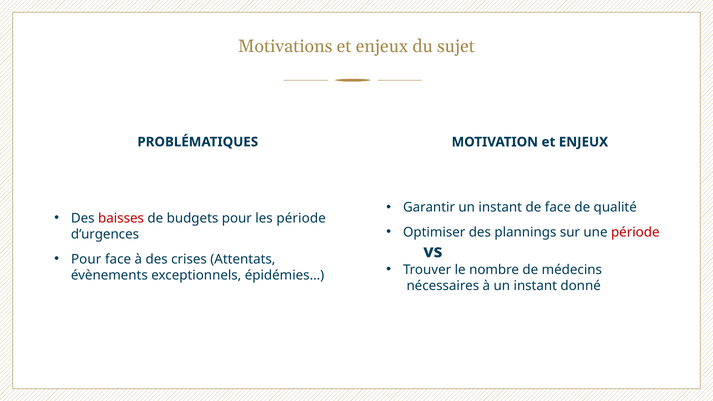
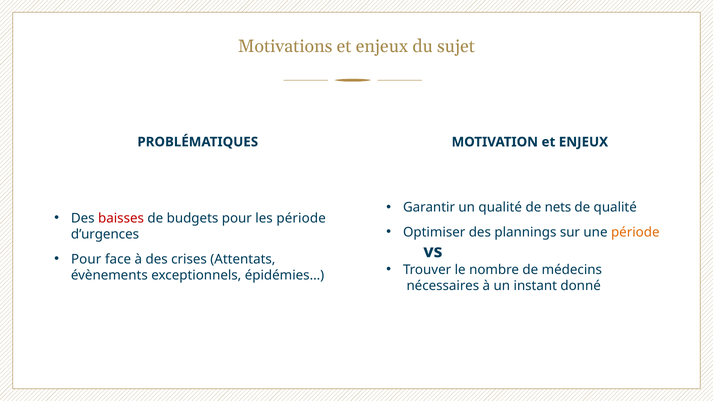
Garantir un instant: instant -> qualité
de face: face -> nets
période at (635, 232) colour: red -> orange
